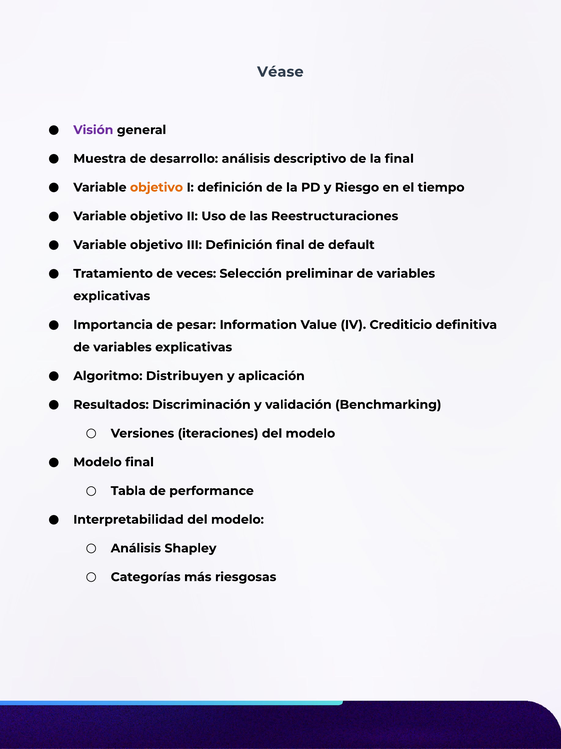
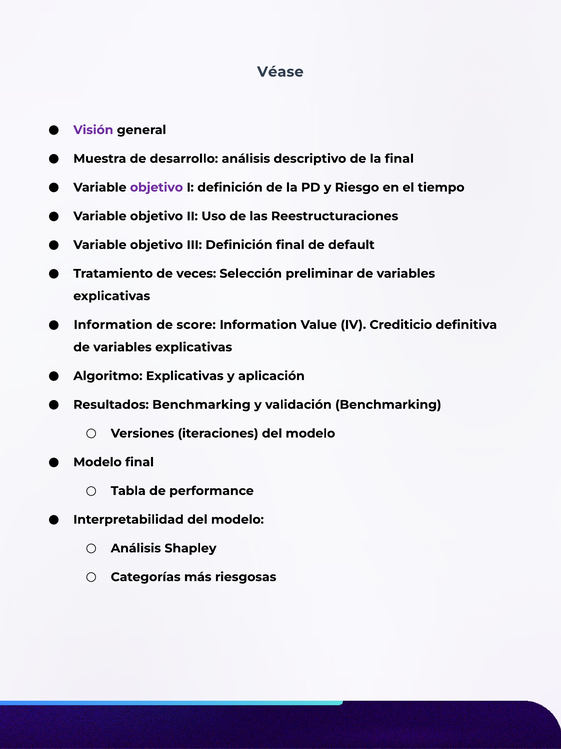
objetivo at (156, 187) colour: orange -> purple
Importancia at (113, 324): Importancia -> Information
pesar: pesar -> score
Algoritmo Distribuyen: Distribuyen -> Explicativas
Resultados Discriminación: Discriminación -> Benchmarking
